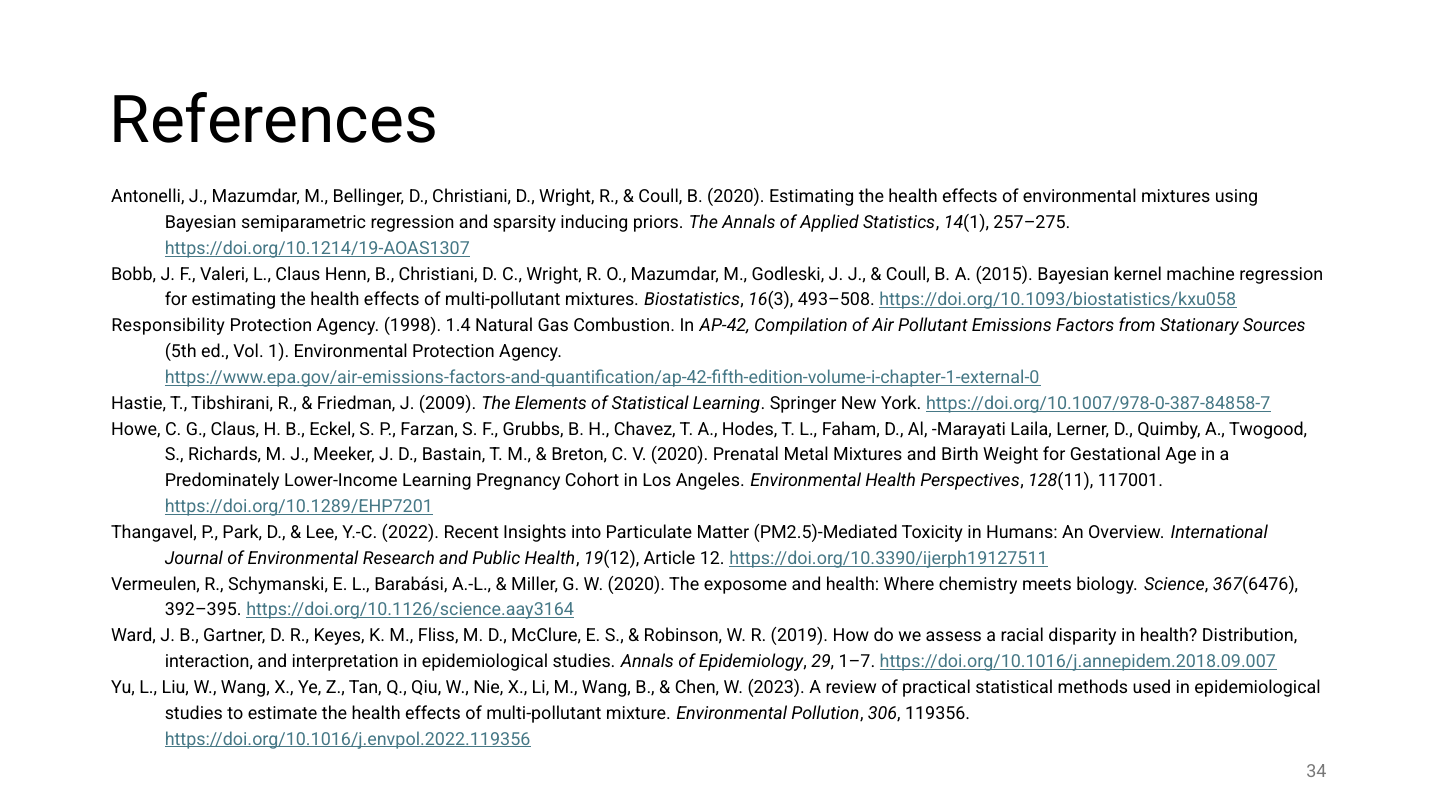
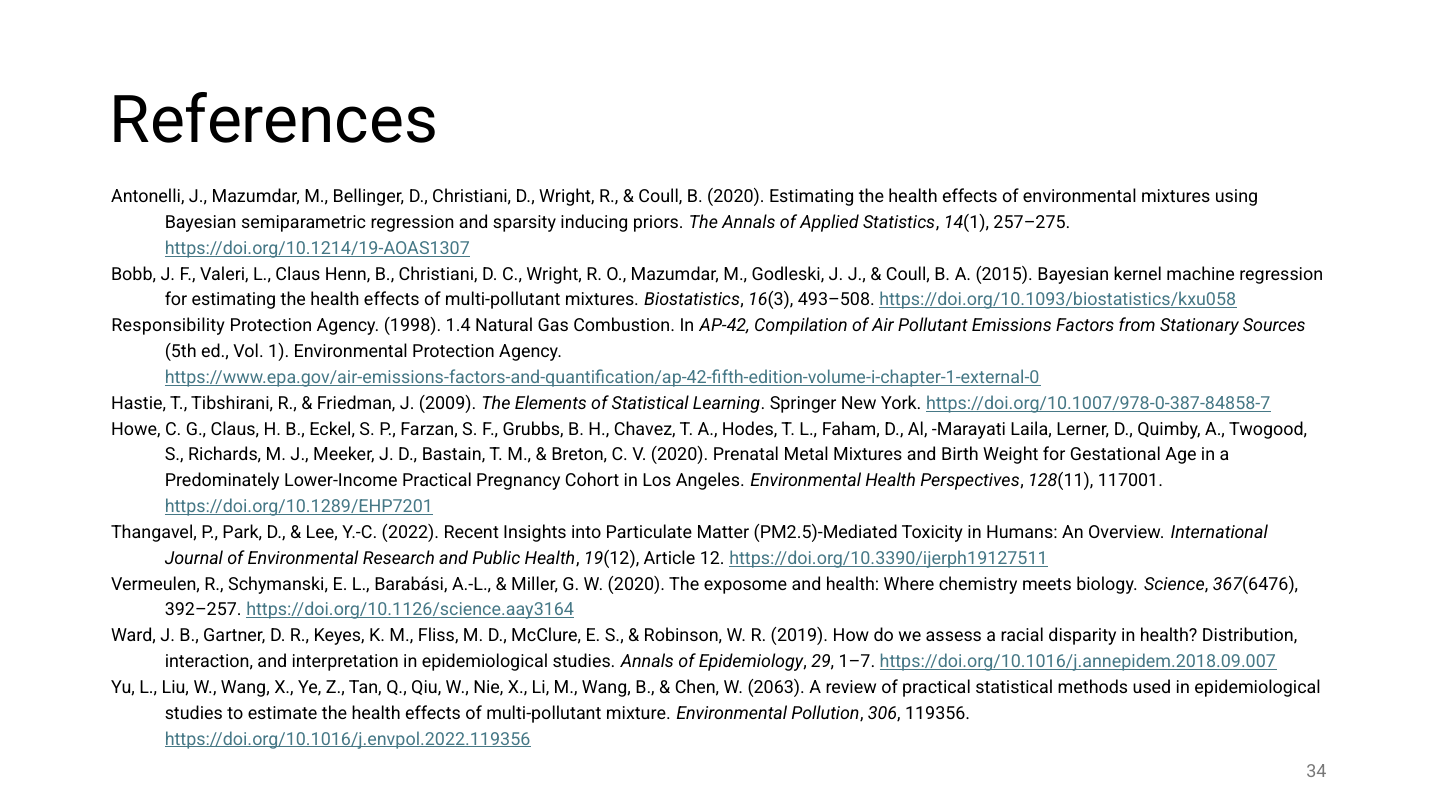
Lower-Income Learning: Learning -> Practical
392–395: 392–395 -> 392–257
2023: 2023 -> 2063
